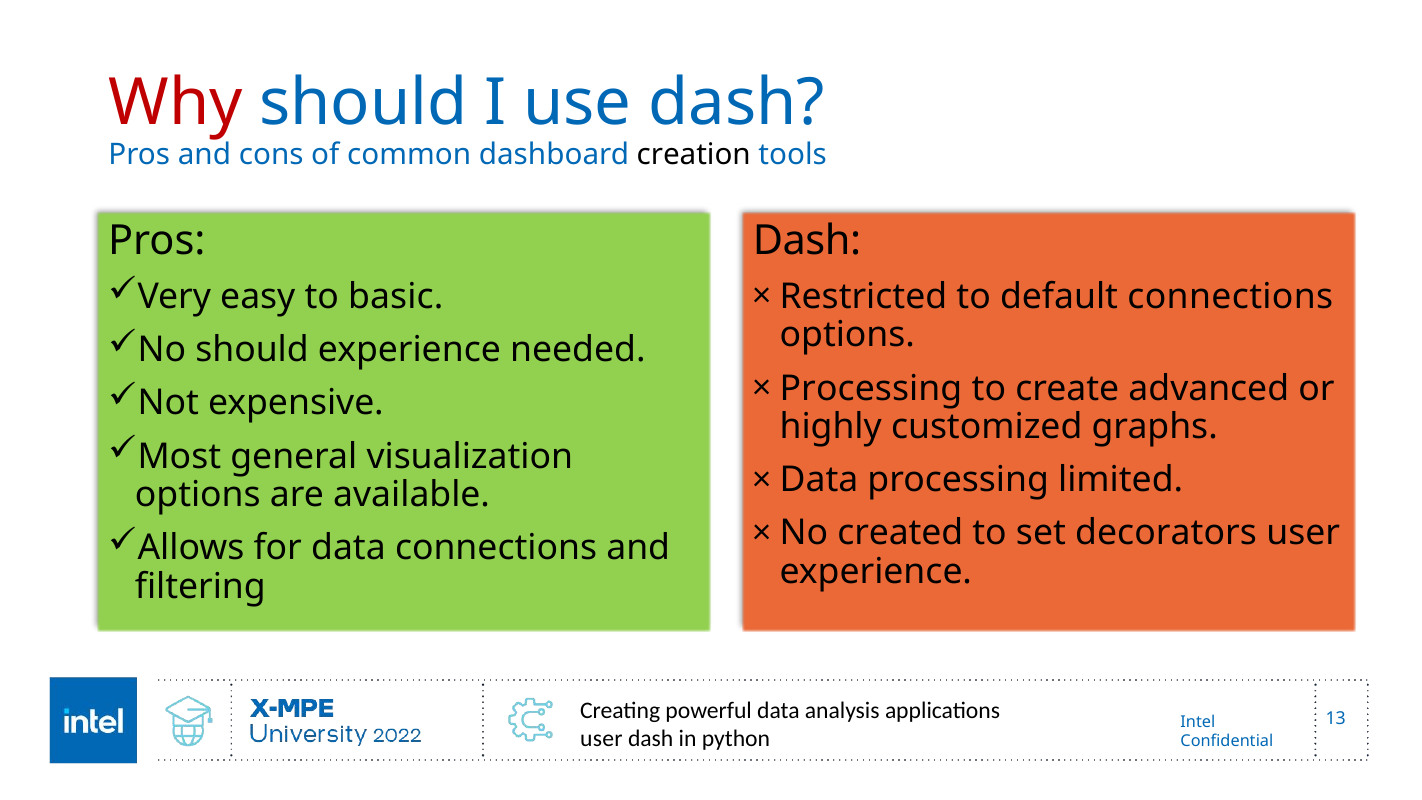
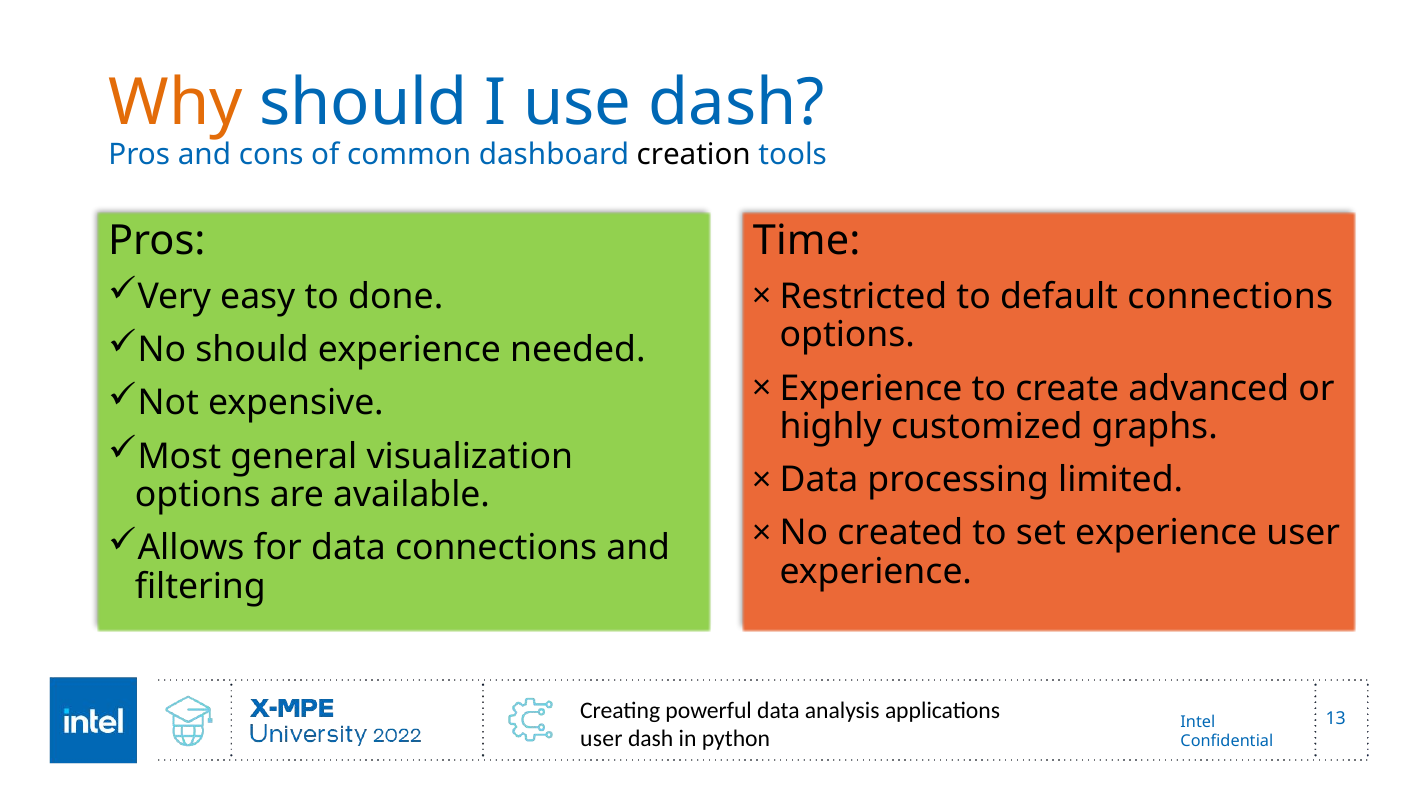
Why colour: red -> orange
Dash at (807, 240): Dash -> Time
basic: basic -> done
Processing at (871, 388): Processing -> Experience
set decorators: decorators -> experience
